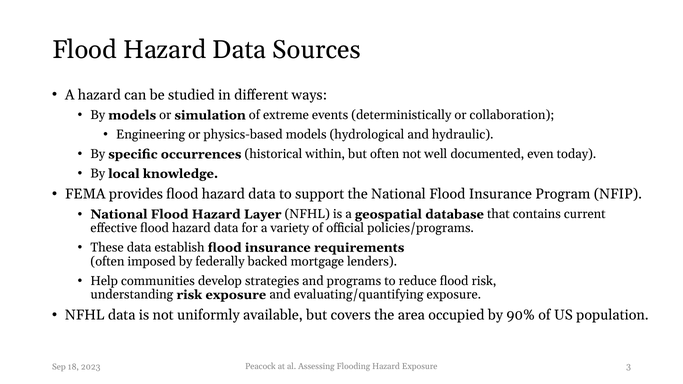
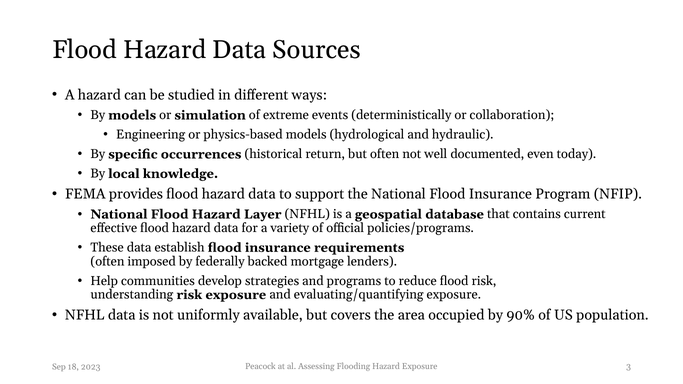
within: within -> return
